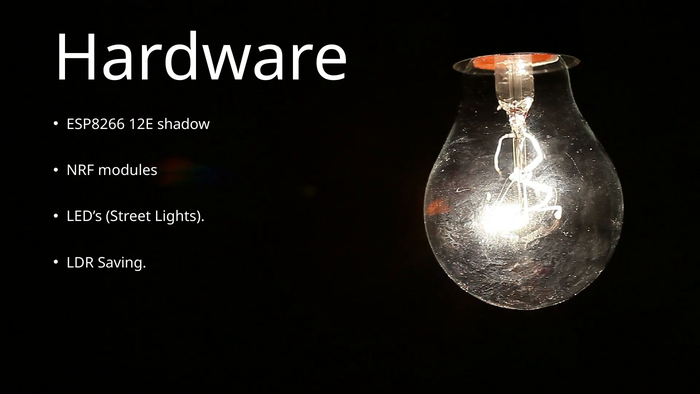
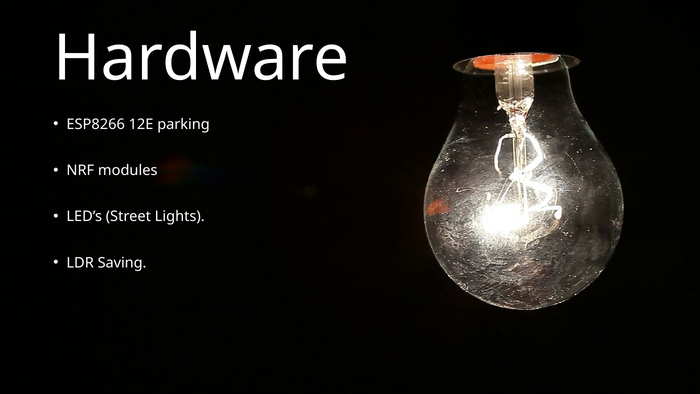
shadow: shadow -> parking
